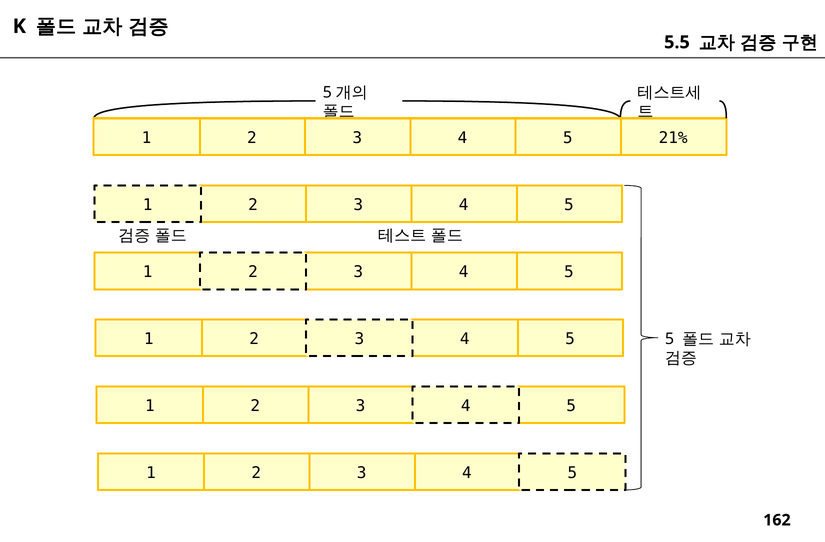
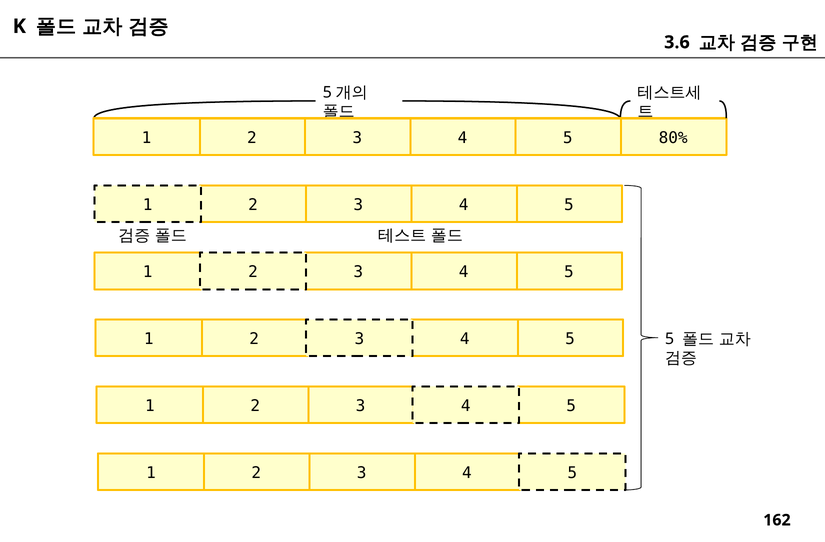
5.5: 5.5 -> 3.6
21%: 21% -> 80%
